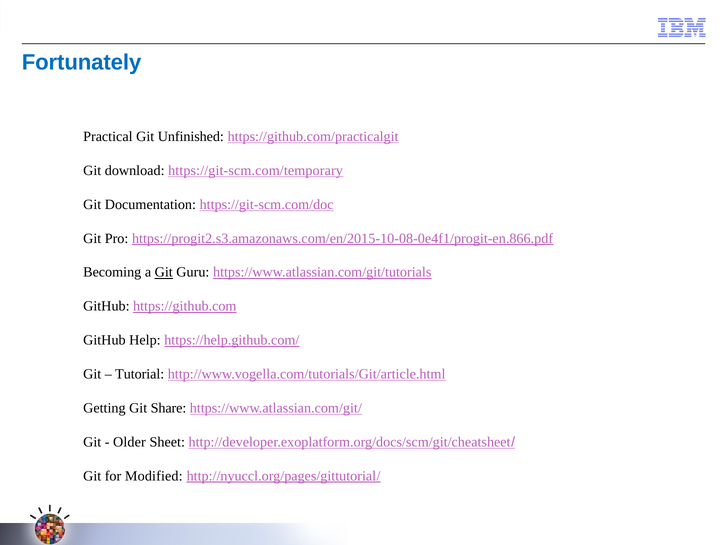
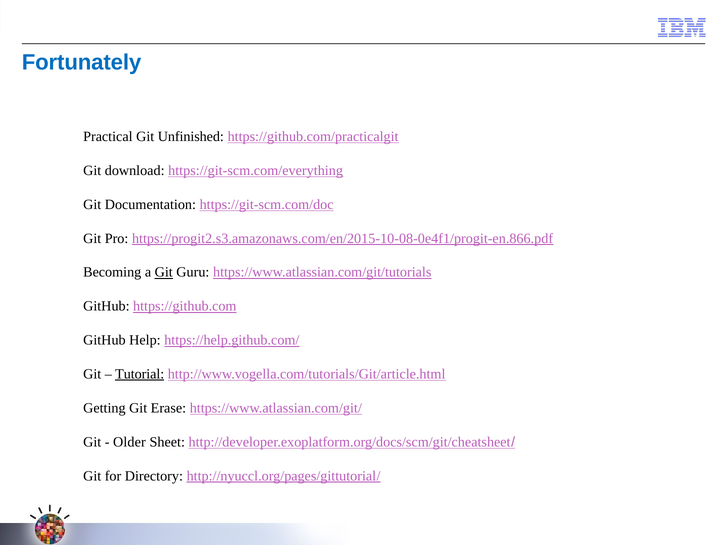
https://git-scm.com/temporary: https://git-scm.com/temporary -> https://git-scm.com/everything
Tutorial underline: none -> present
Share: Share -> Erase
Modified: Modified -> Directory
